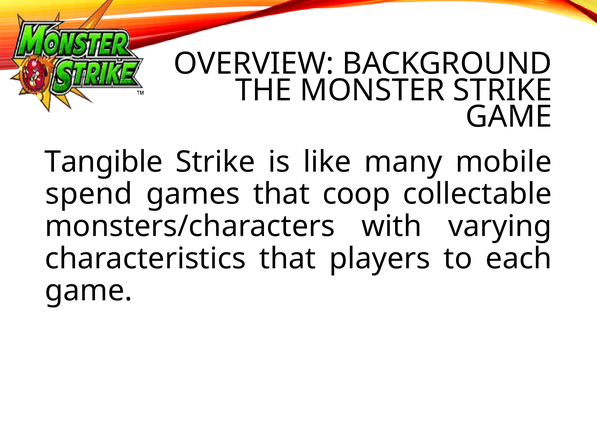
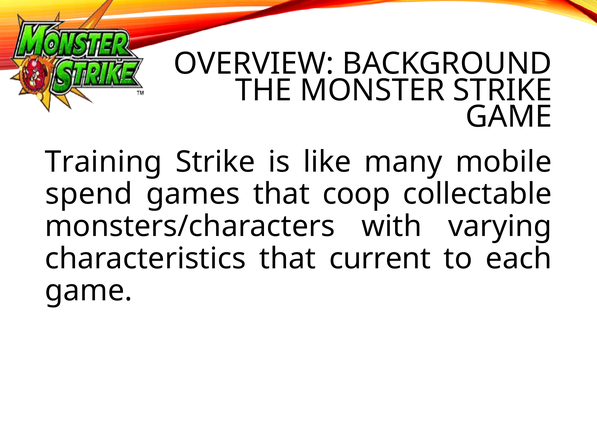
Tangible: Tangible -> Training
players: players -> current
